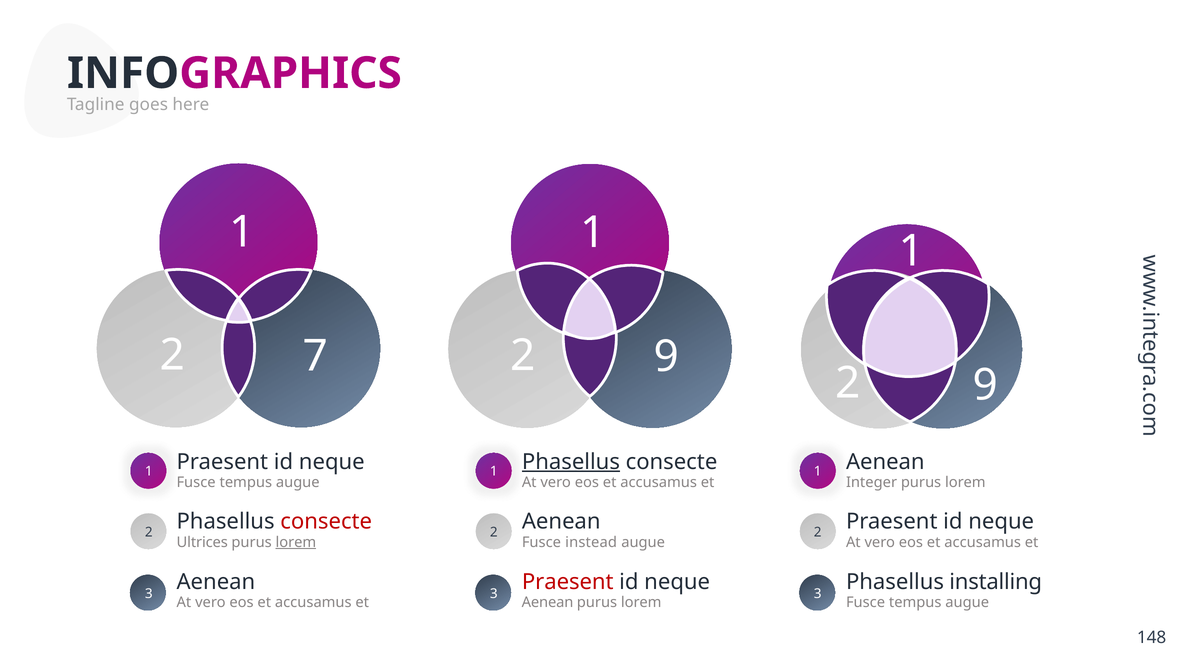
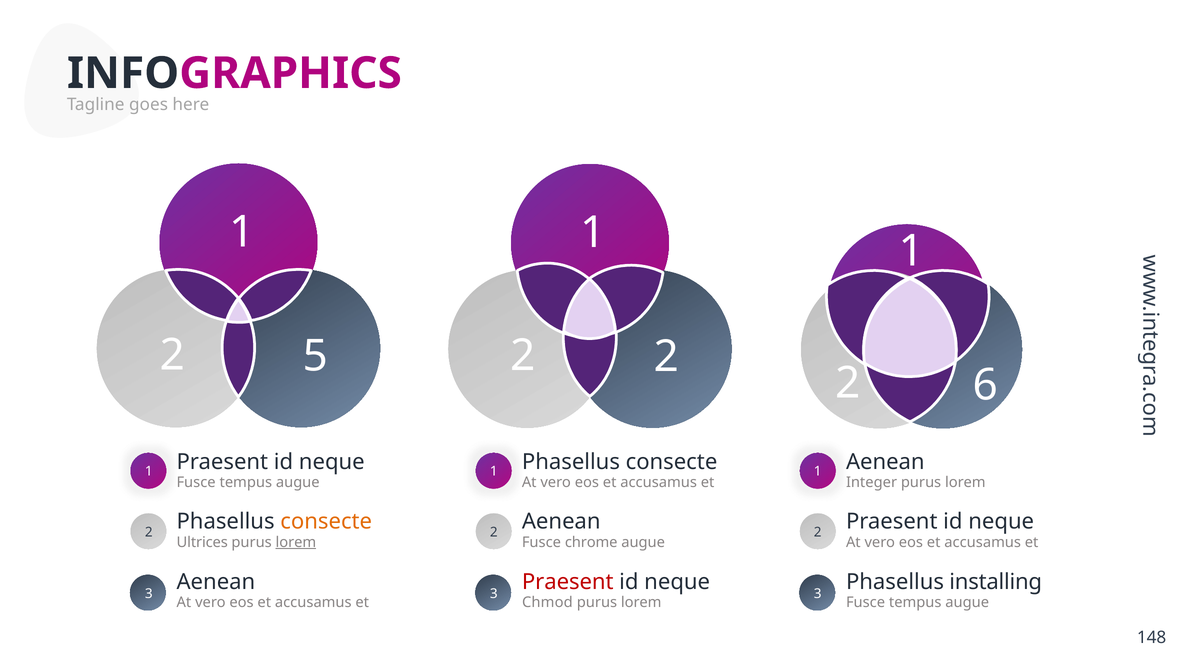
7: 7 -> 5
9 at (666, 357): 9 -> 2
9 at (985, 385): 9 -> 6
Phasellus at (571, 462) underline: present -> none
consecte at (326, 522) colour: red -> orange
instead: instead -> chrome
Aenean at (548, 603): Aenean -> Chmod
